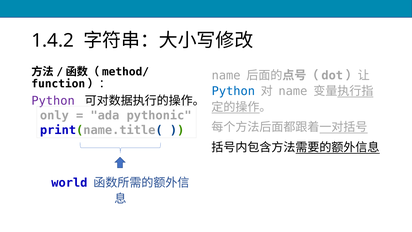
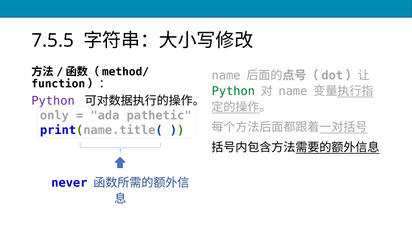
1.4.2: 1.4.2 -> 7.5.5
Python at (233, 91) colour: blue -> green
pythonic: pythonic -> pathetic
world: world -> never
